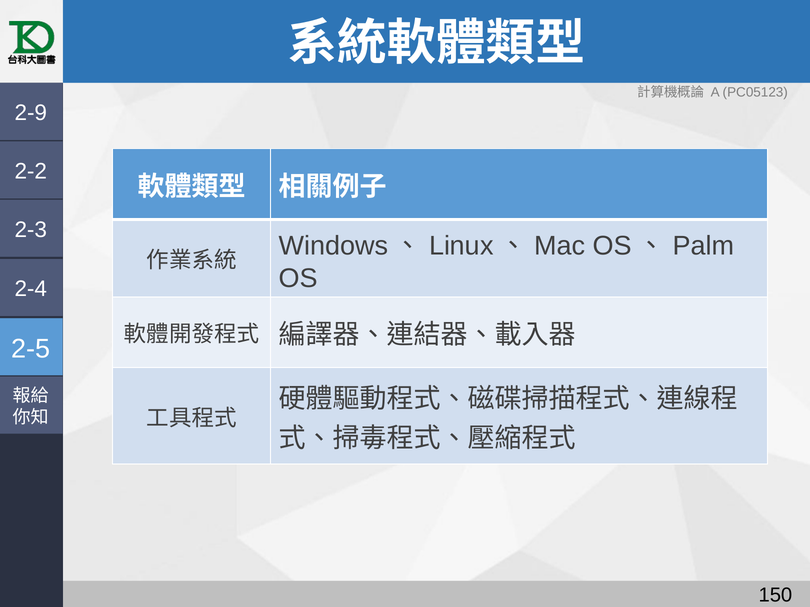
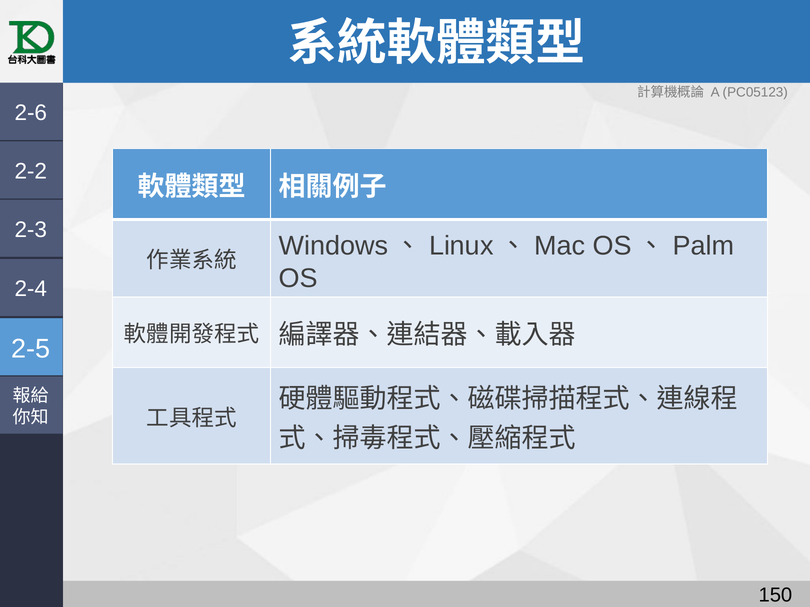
2-9: 2-9 -> 2-6
